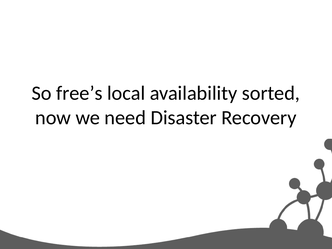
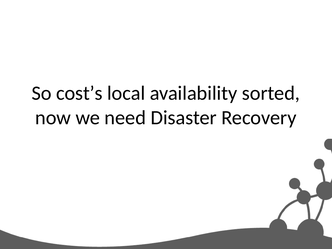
free’s: free’s -> cost’s
